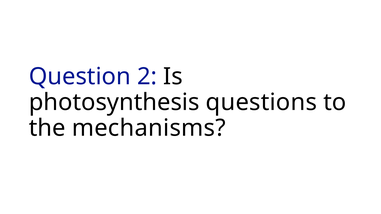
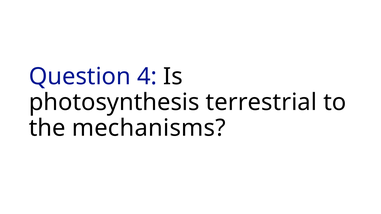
2: 2 -> 4
questions: questions -> terrestrial
